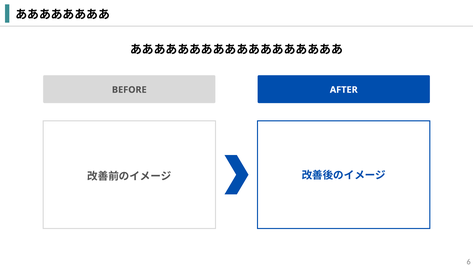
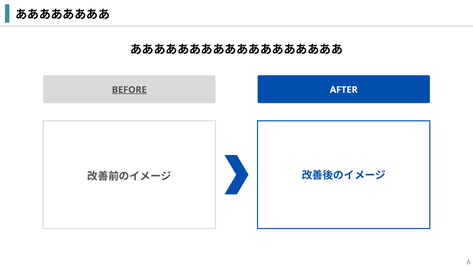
BEFORE underline: none -> present
